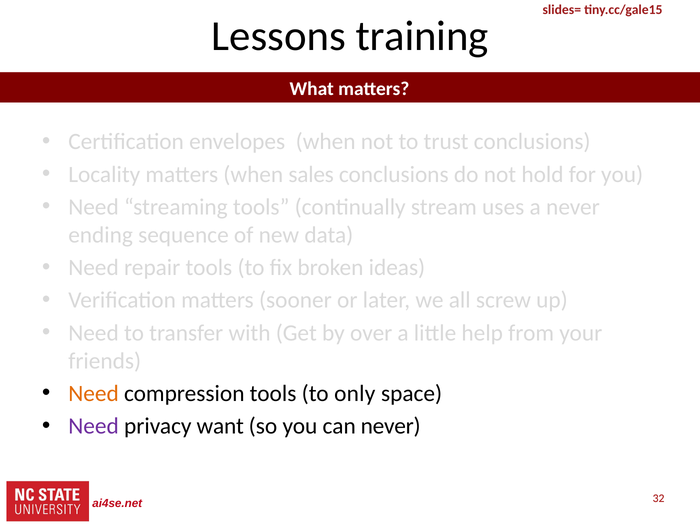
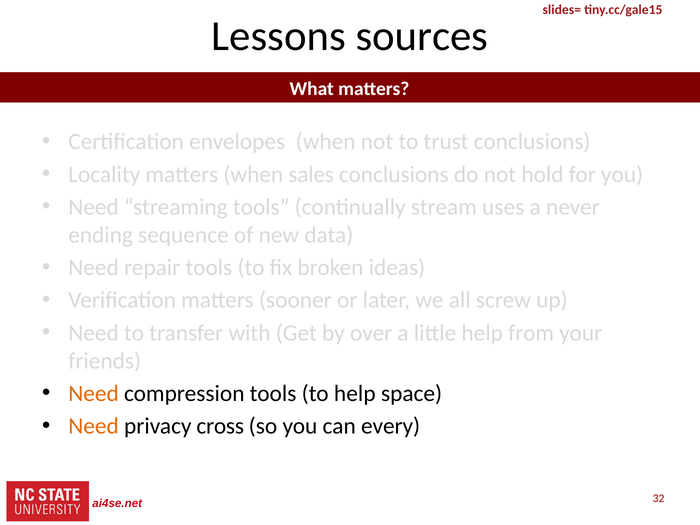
training: training -> sources
to only: only -> help
Need at (94, 426) colour: purple -> orange
want: want -> cross
can never: never -> every
